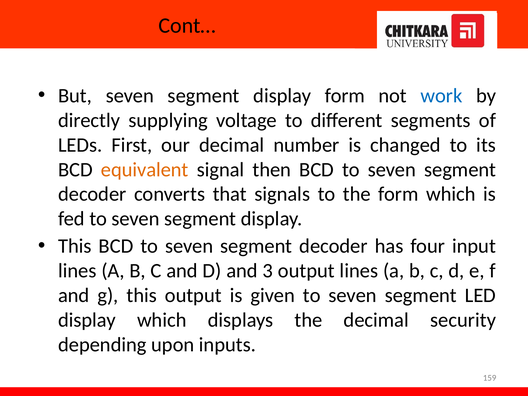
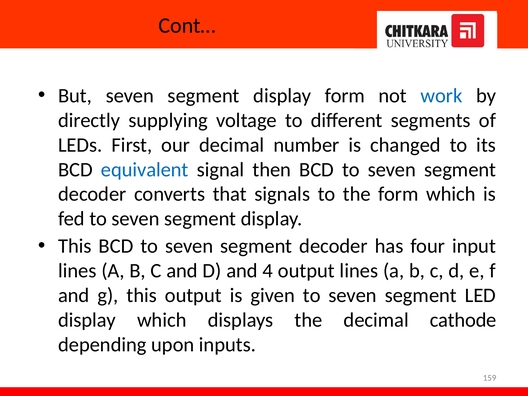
equivalent colour: orange -> blue
3: 3 -> 4
security: security -> cathode
